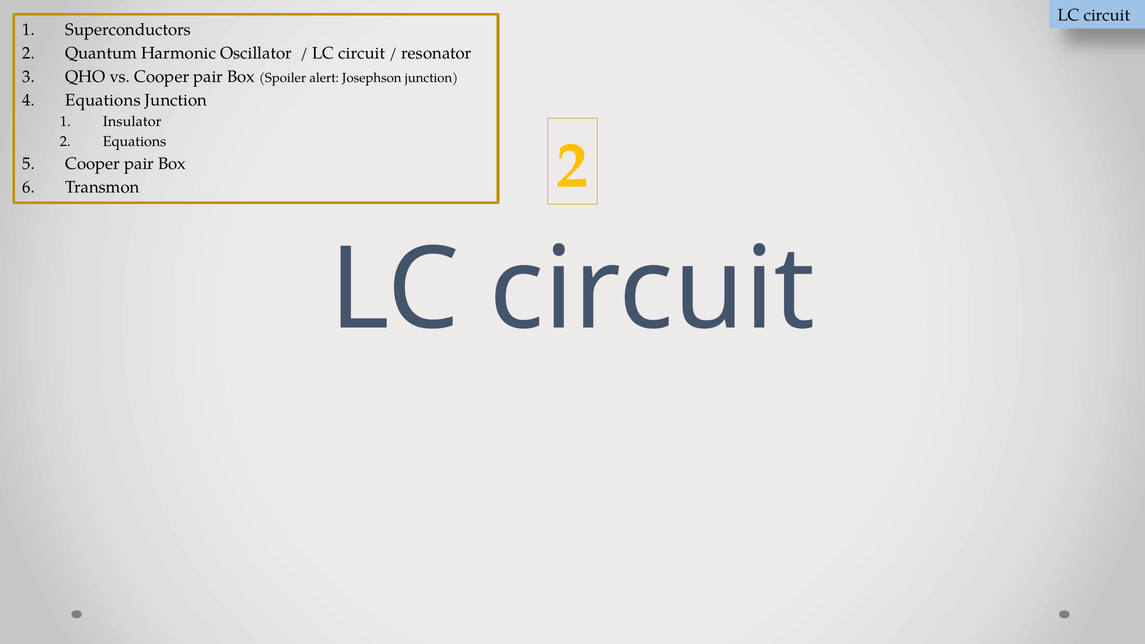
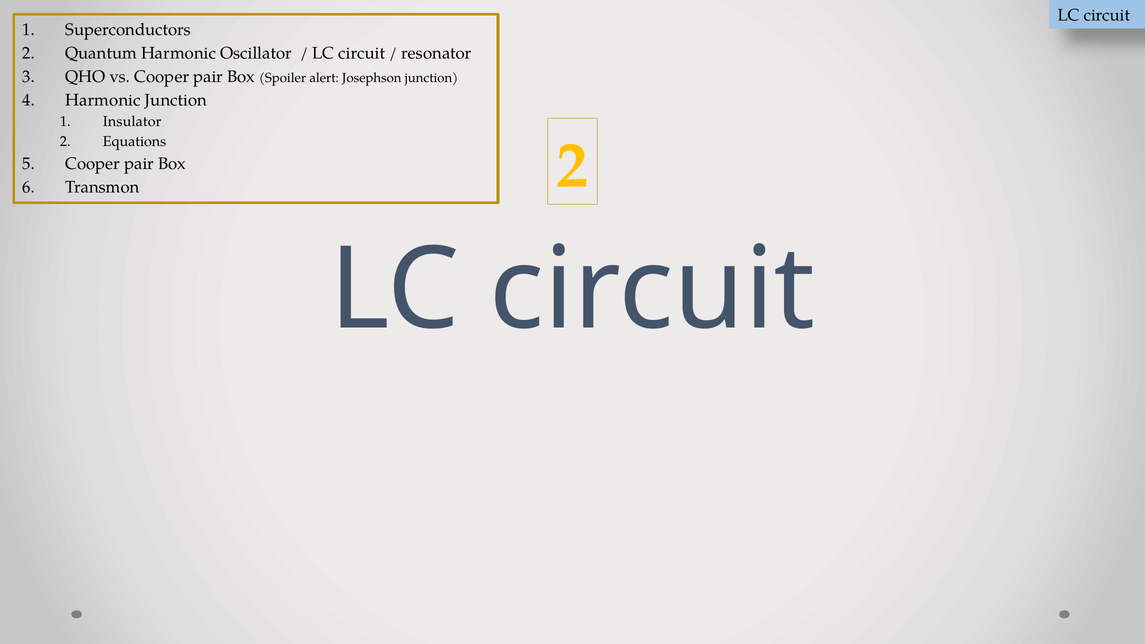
Equations at (103, 100): Equations -> Harmonic
